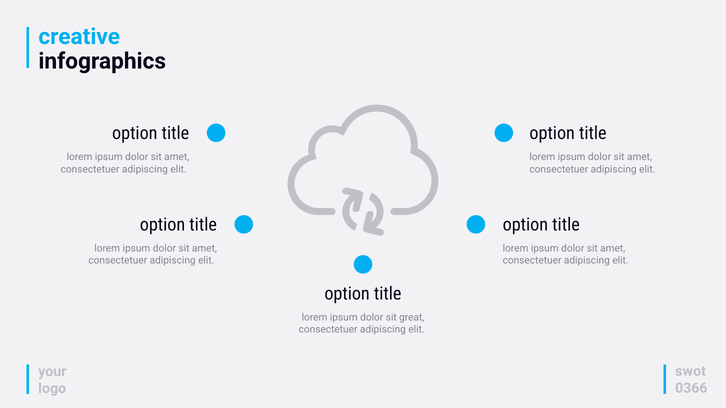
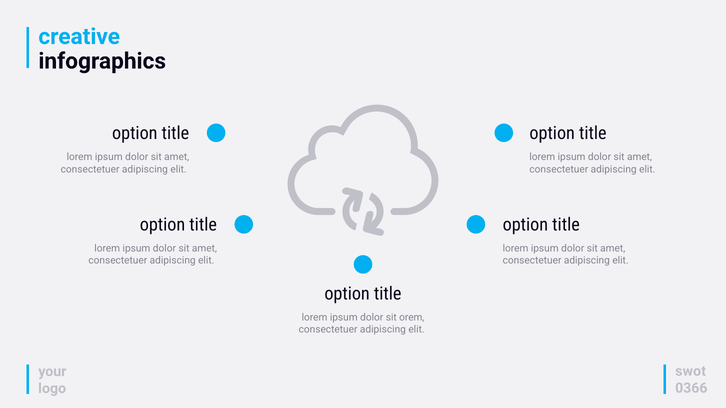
great: great -> orem
